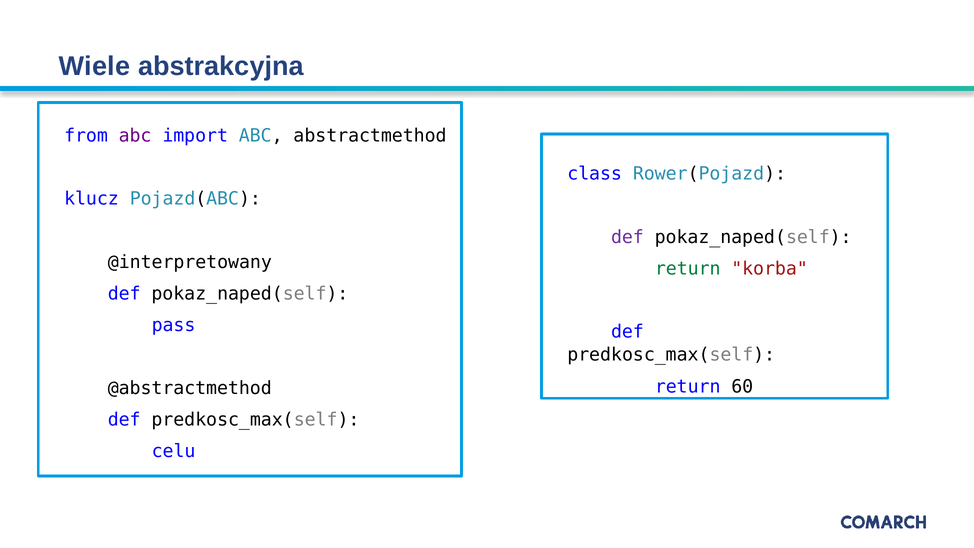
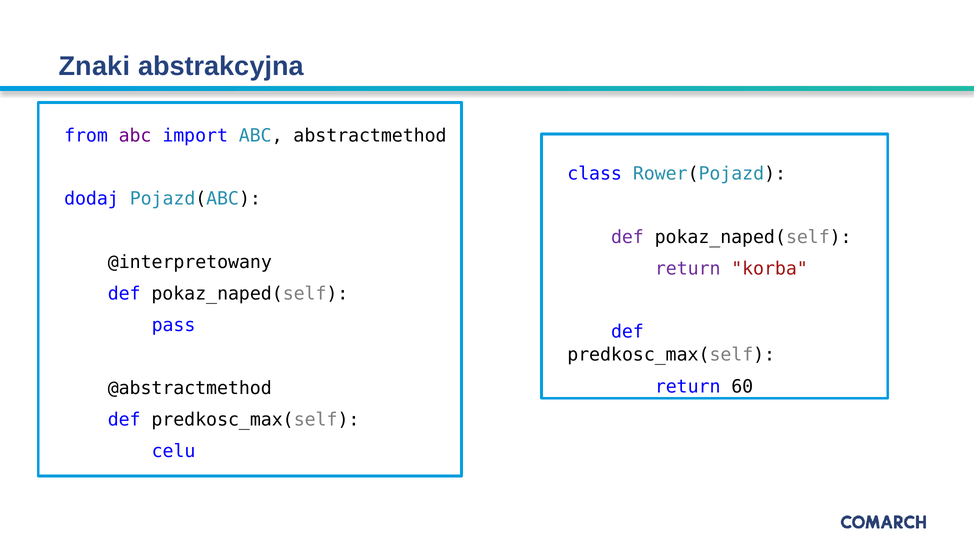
Wiele: Wiele -> Znaki
klucz: klucz -> dodaj
return at (688, 268) colour: green -> purple
